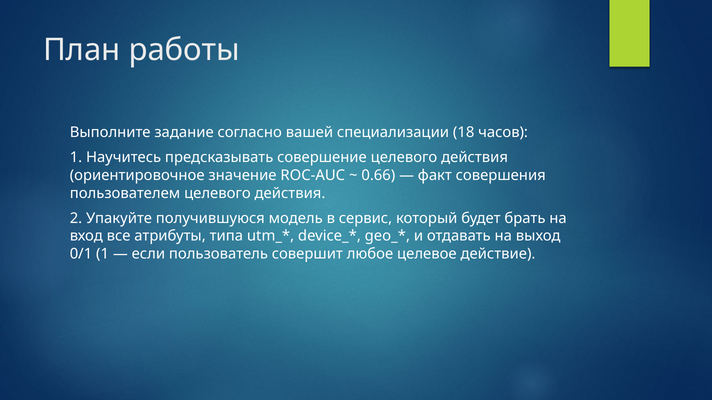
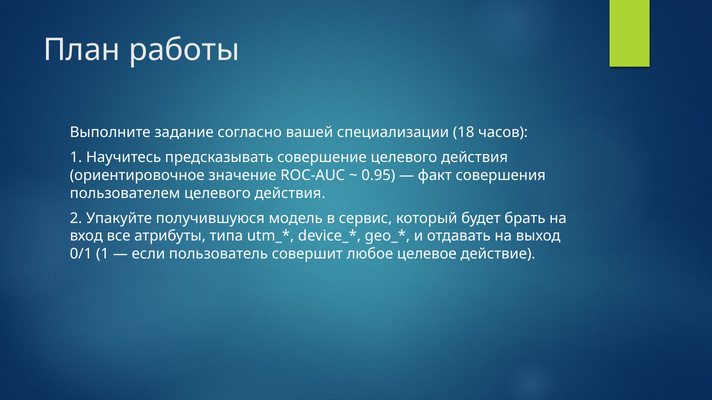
0.66: 0.66 -> 0.95
